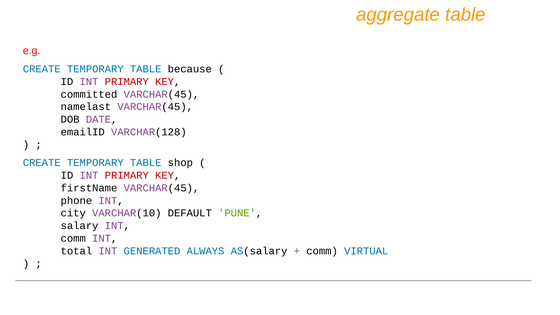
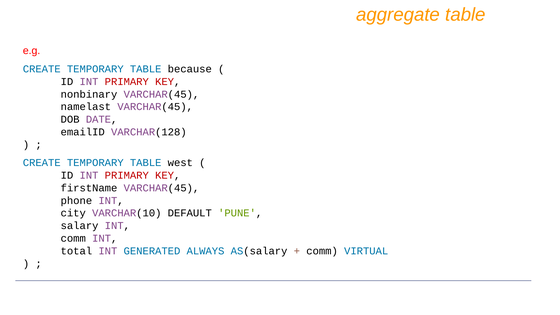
committed: committed -> nonbinary
shop: shop -> west
